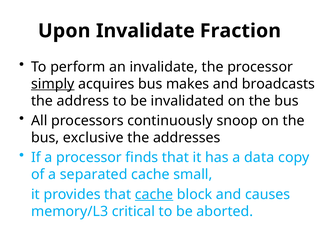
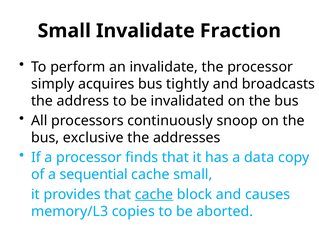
Upon at (64, 31): Upon -> Small
simply underline: present -> none
makes: makes -> tightly
separated: separated -> sequential
critical: critical -> copies
